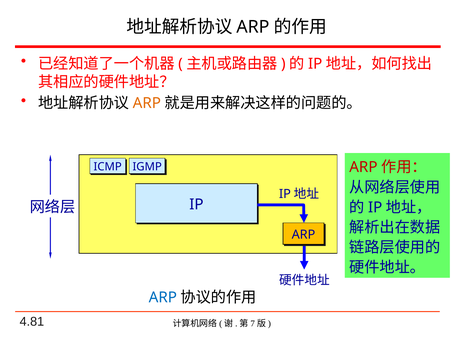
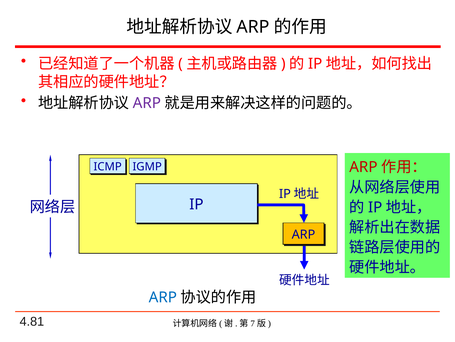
ARP at (147, 103) colour: orange -> purple
